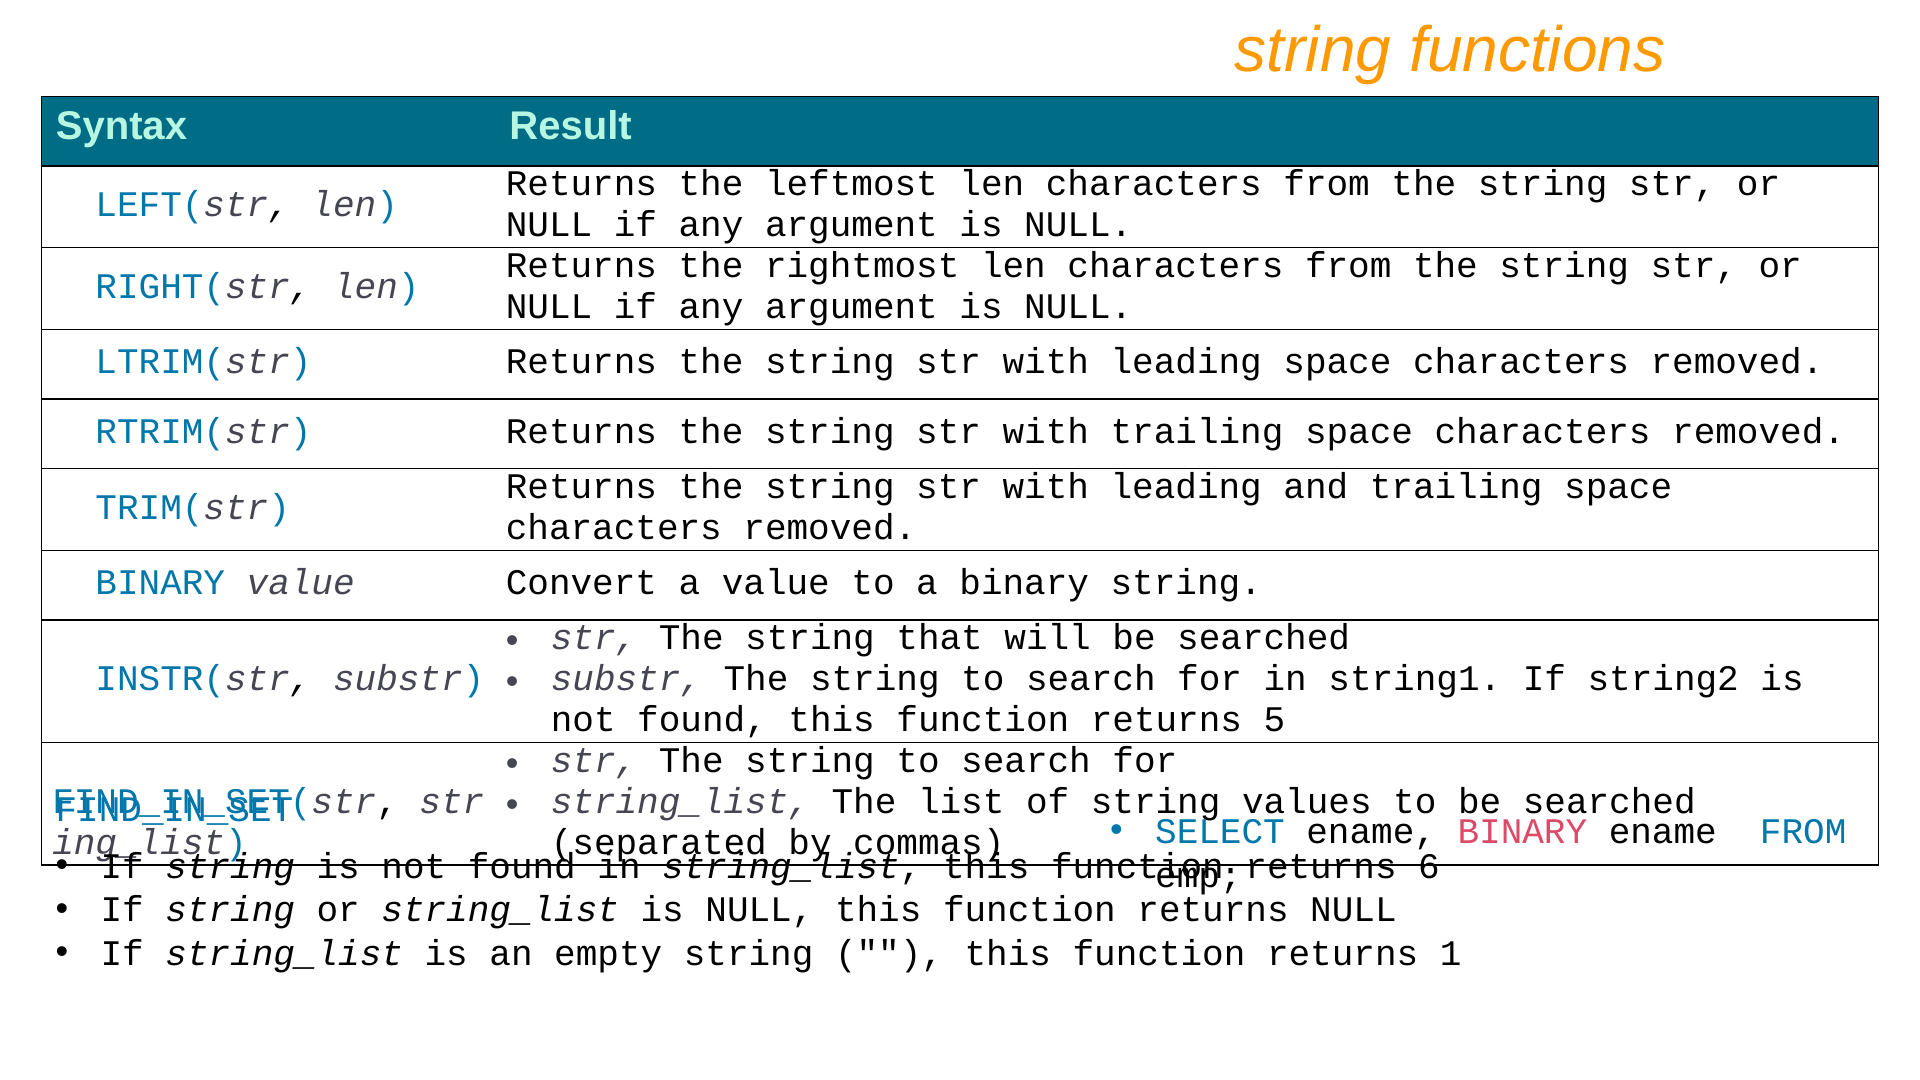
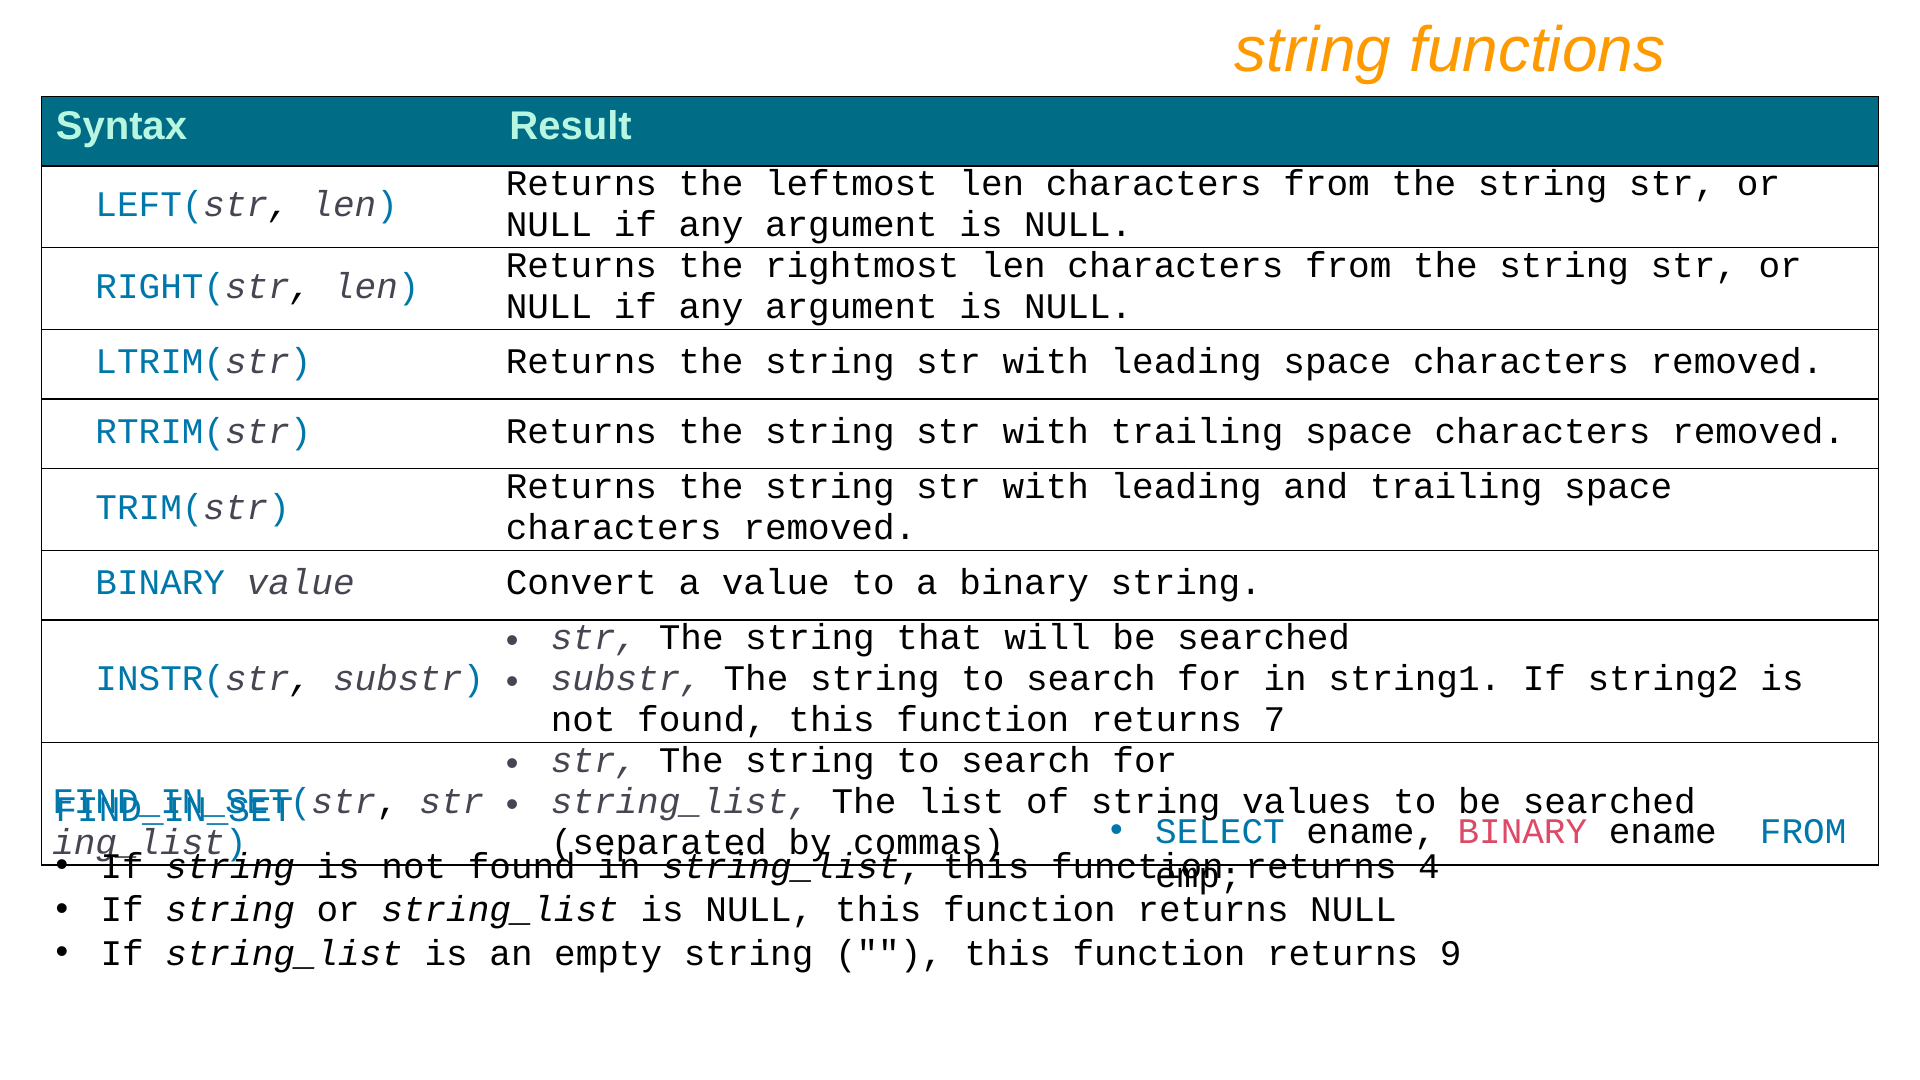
5: 5 -> 7
6: 6 -> 4
1: 1 -> 9
